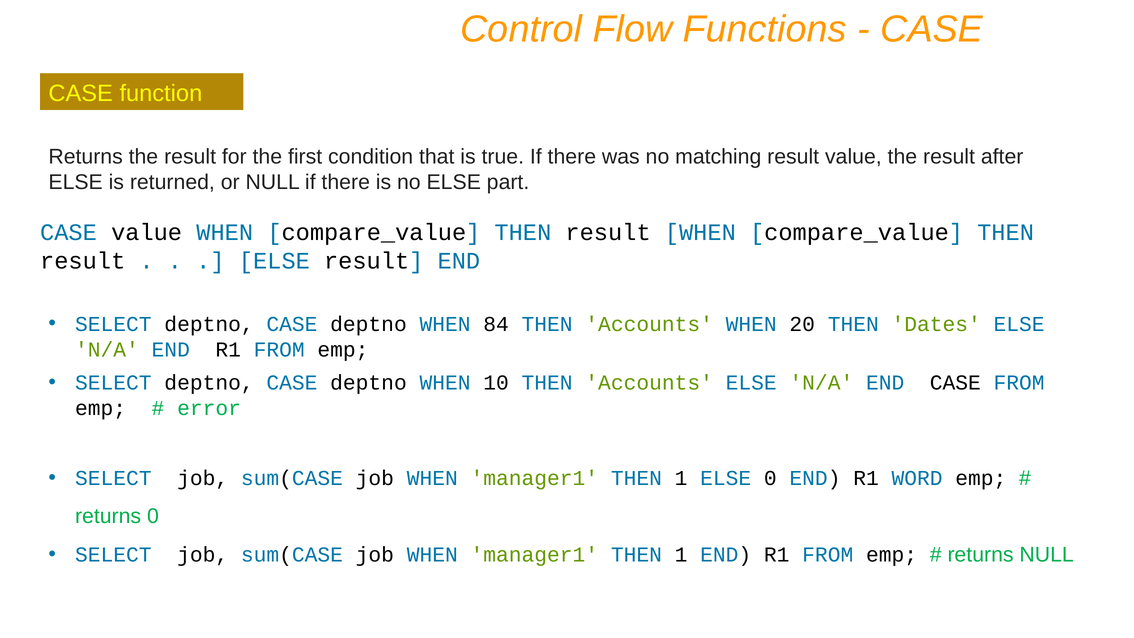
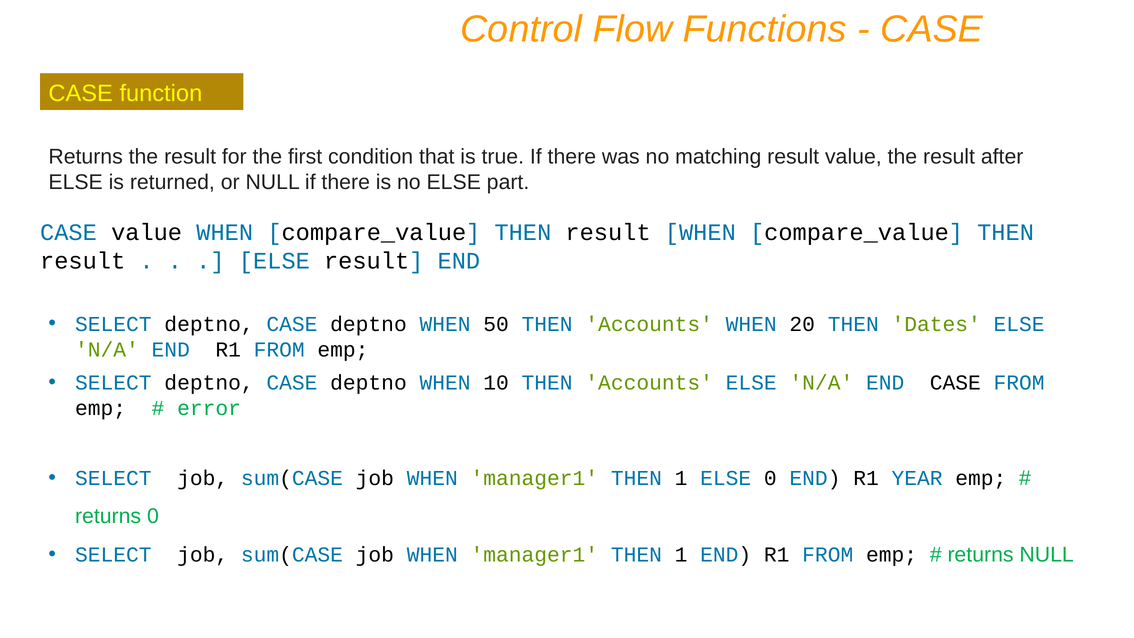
84: 84 -> 50
WORD: WORD -> YEAR
